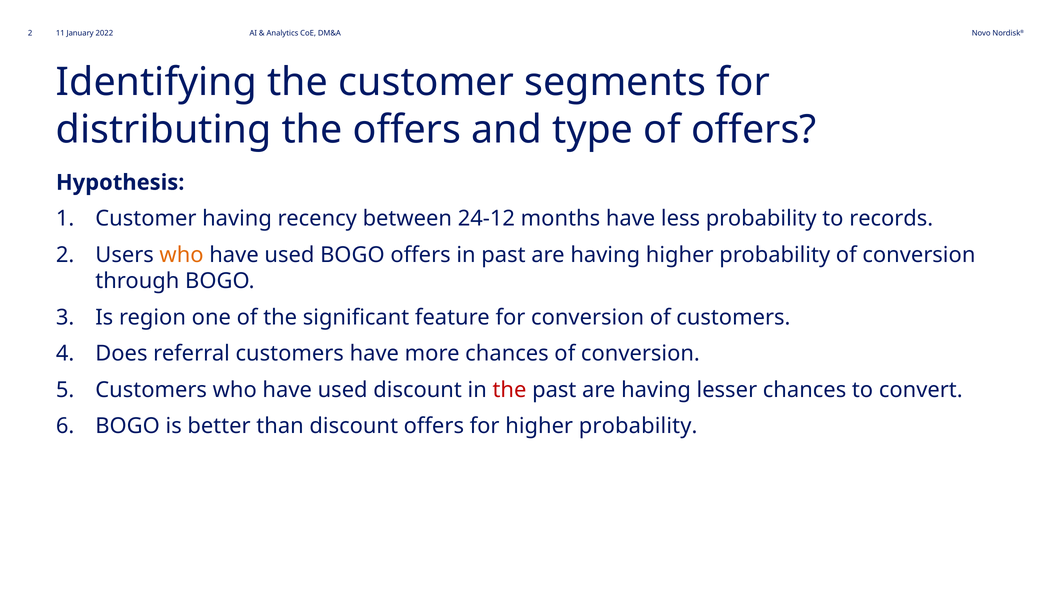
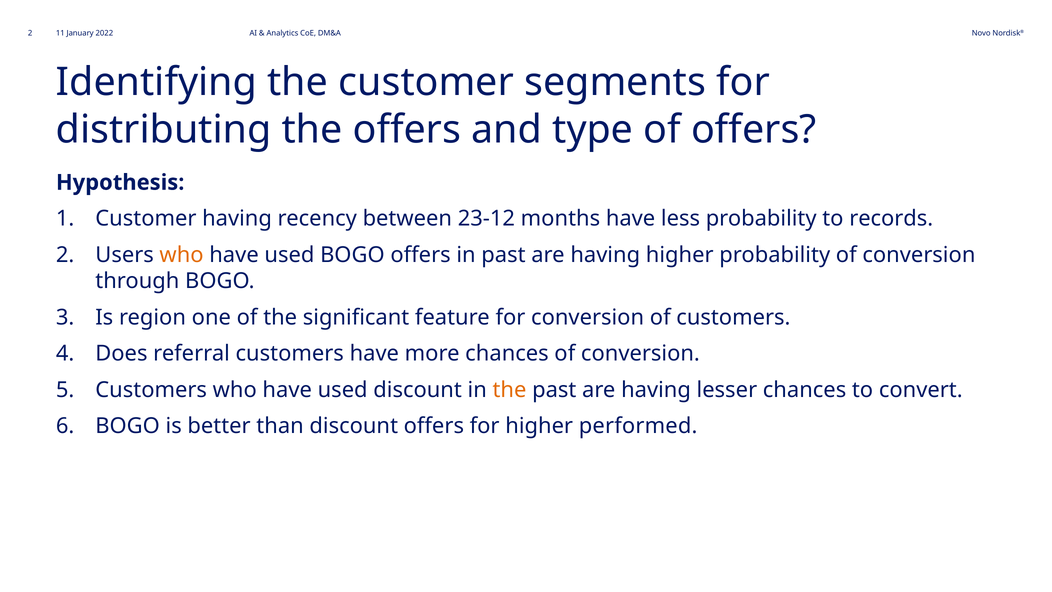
24-12: 24-12 -> 23-12
the at (509, 390) colour: red -> orange
for higher probability: probability -> performed
